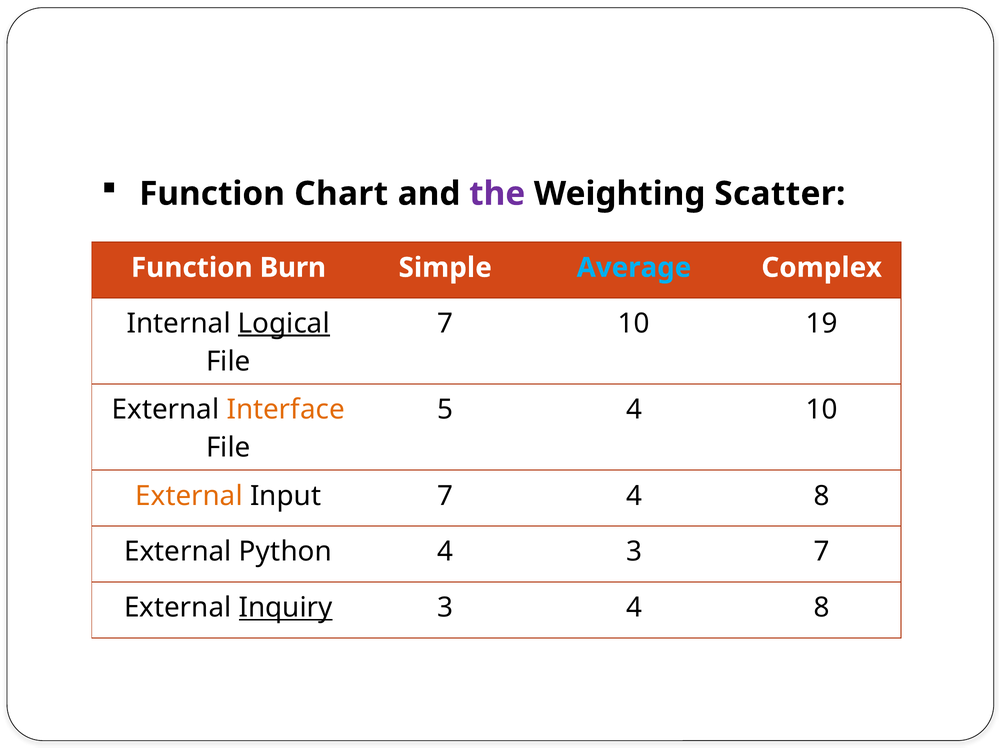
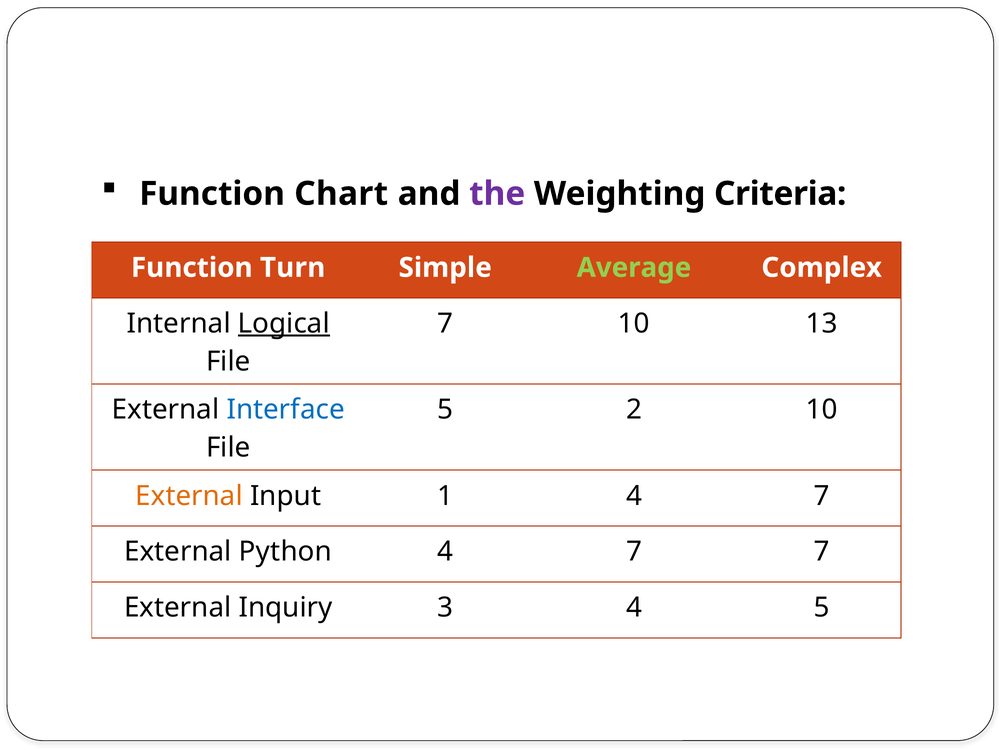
Scatter: Scatter -> Criteria
Burn: Burn -> Turn
Average colour: light blue -> light green
19: 19 -> 13
Interface colour: orange -> blue
5 4: 4 -> 2
Input 7: 7 -> 1
8 at (822, 496): 8 -> 7
3 at (634, 552): 3 -> 7
Inquiry underline: present -> none
3 4 8: 8 -> 5
